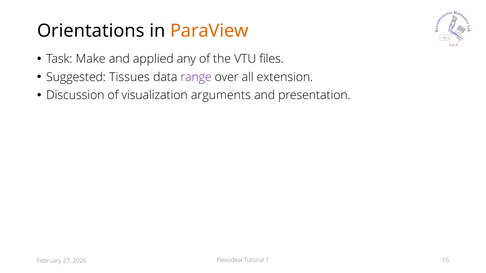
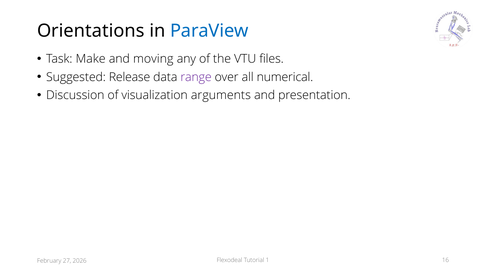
ParaView colour: orange -> blue
applied: applied -> moving
Tissues: Tissues -> Release
extension: extension -> numerical
